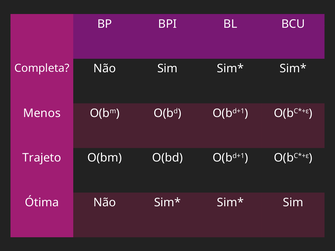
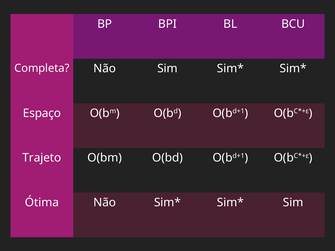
Menos: Menos -> Espaço
